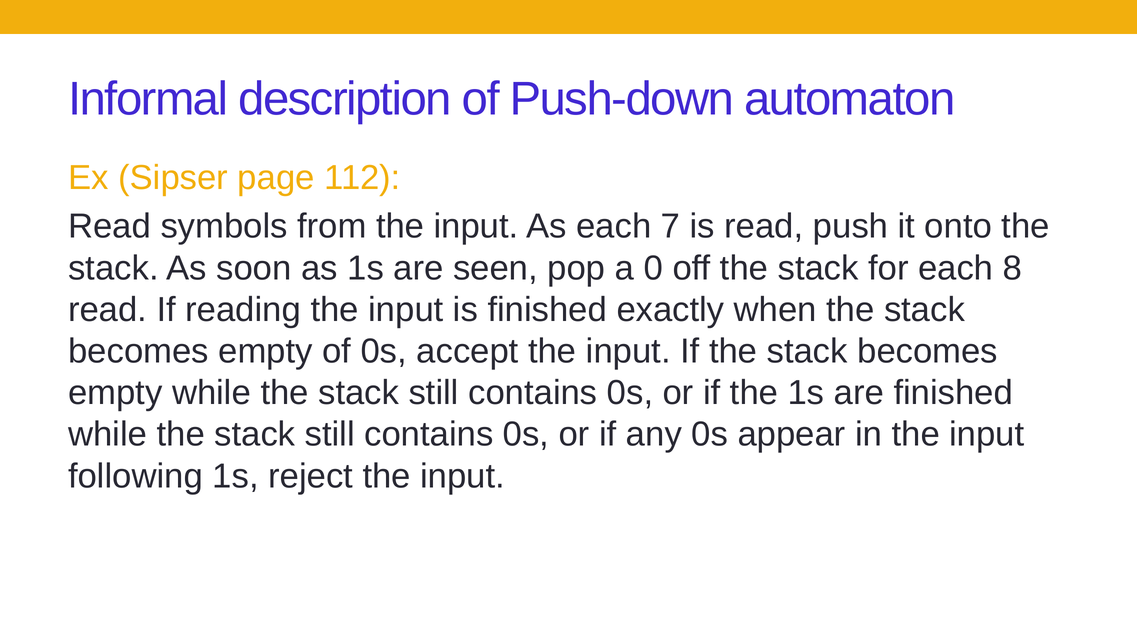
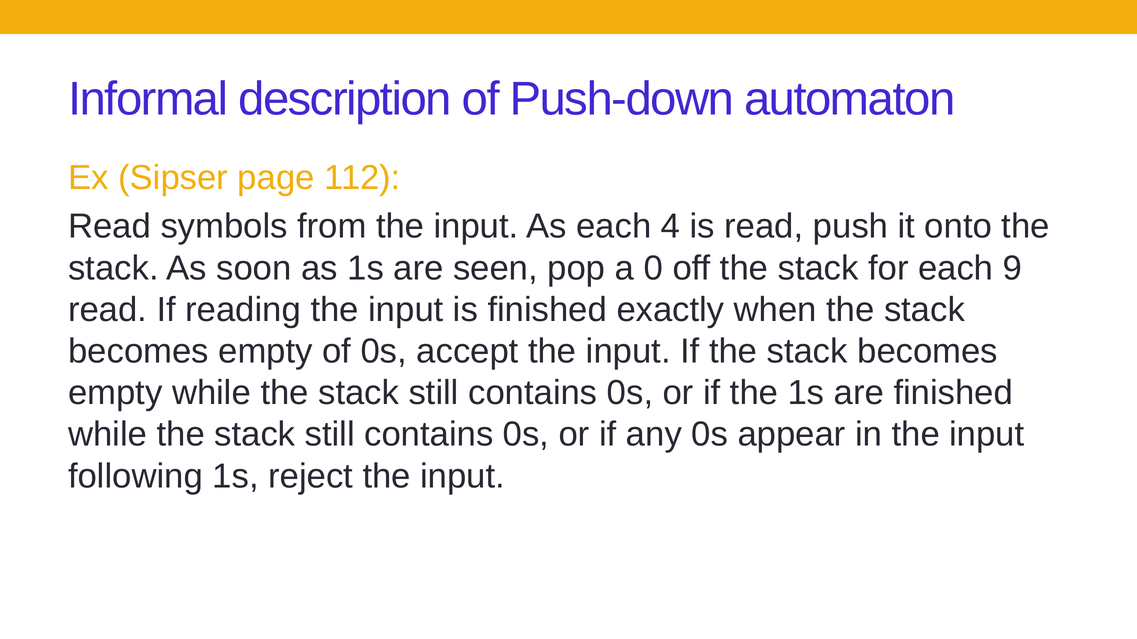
7: 7 -> 4
8: 8 -> 9
